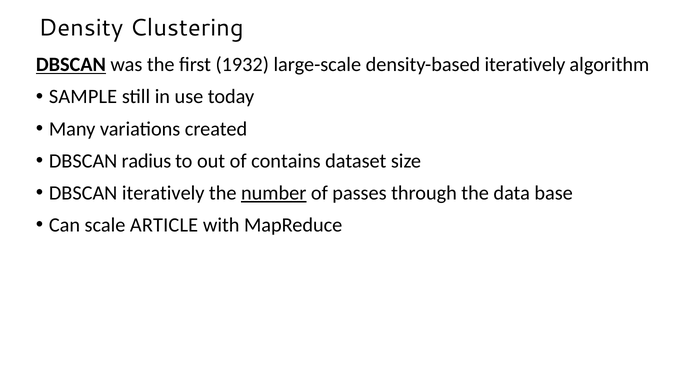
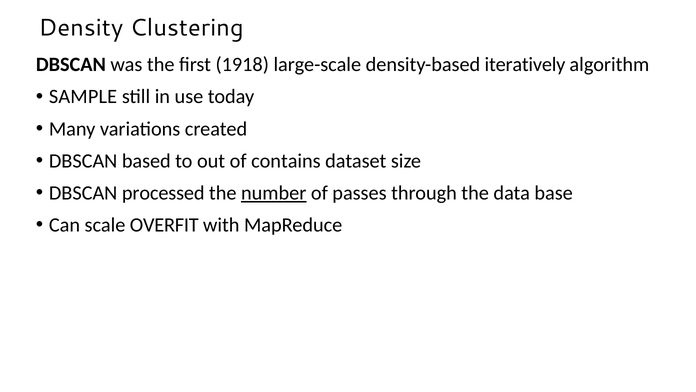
DBSCAN at (71, 65) underline: present -> none
1932: 1932 -> 1918
radius: radius -> based
DBSCAN iteratively: iteratively -> processed
ARTICLE: ARTICLE -> OVERFIT
